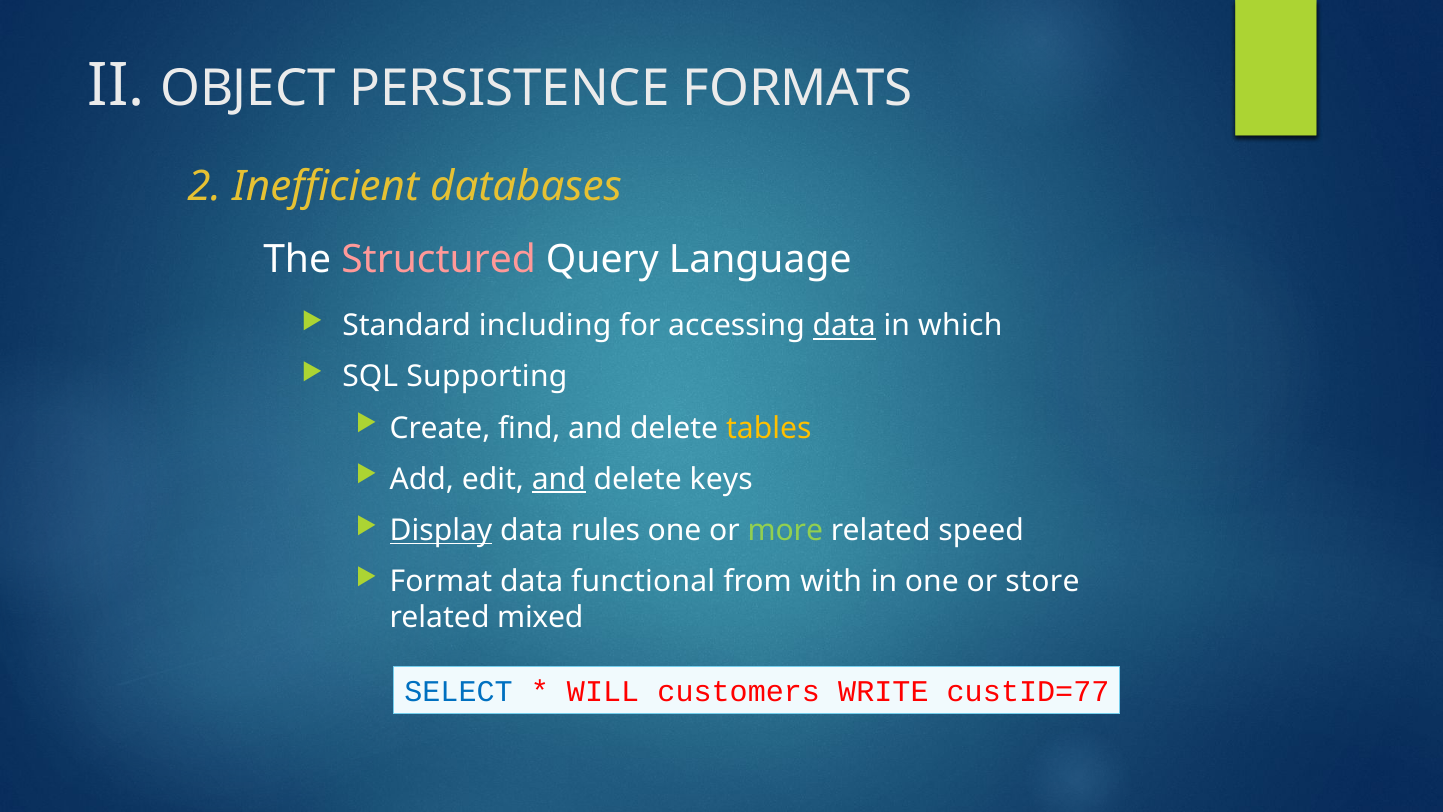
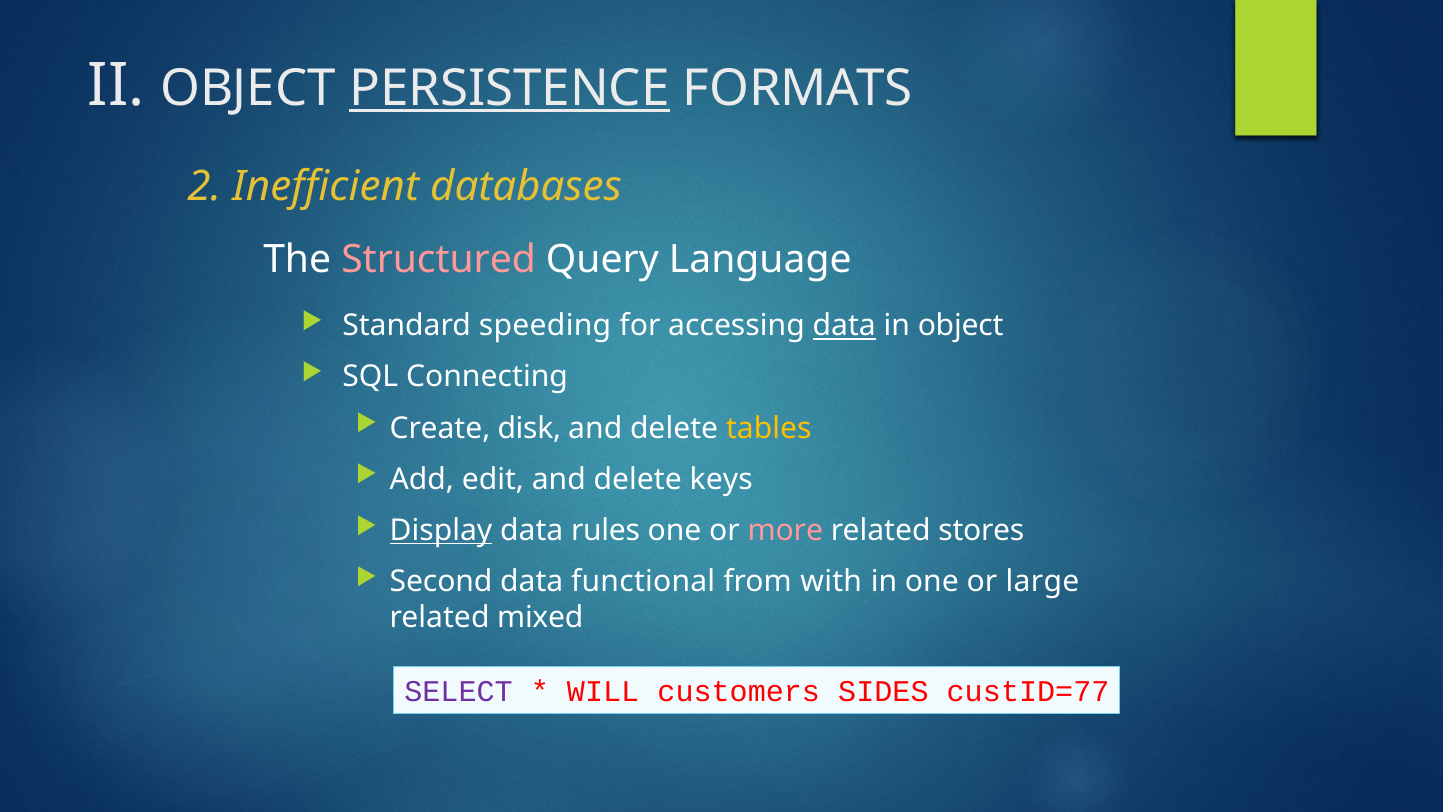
PERSISTENCE underline: none -> present
including: including -> speeding
in which: which -> object
Supporting: Supporting -> Connecting
find: find -> disk
and at (559, 479) underline: present -> none
more colour: light green -> pink
speed: speed -> stores
Format: Format -> Second
store: store -> large
SELECT colour: blue -> purple
WRITE: WRITE -> SIDES
